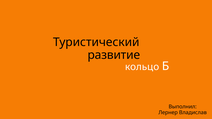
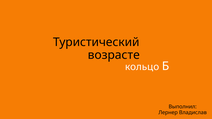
развитие: развитие -> возрасте
